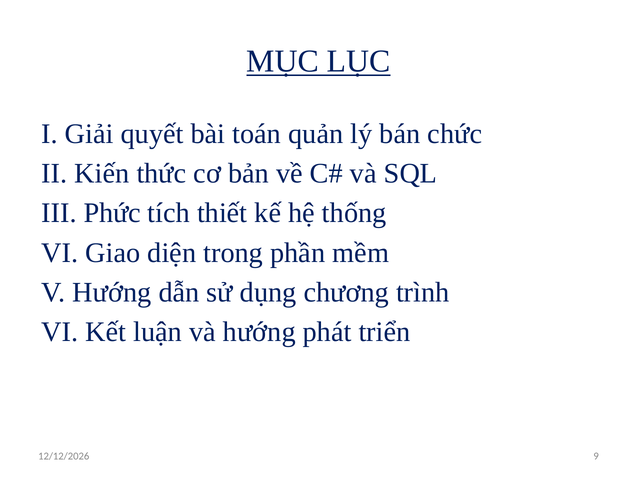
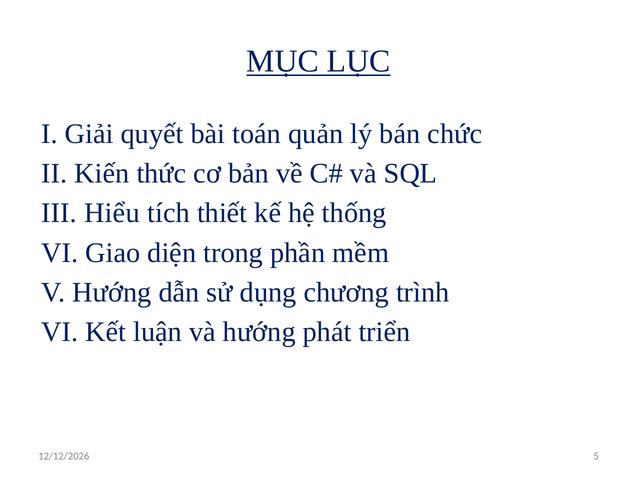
Phức: Phức -> Hiểu
9: 9 -> 5
